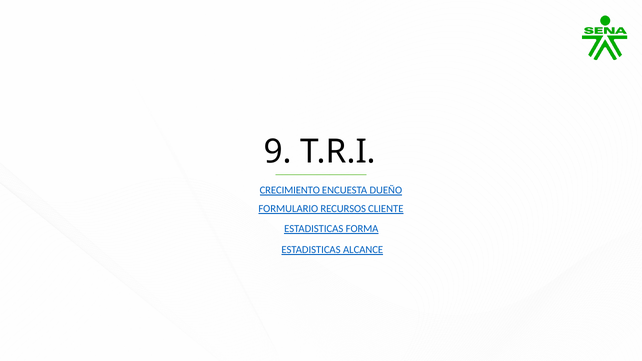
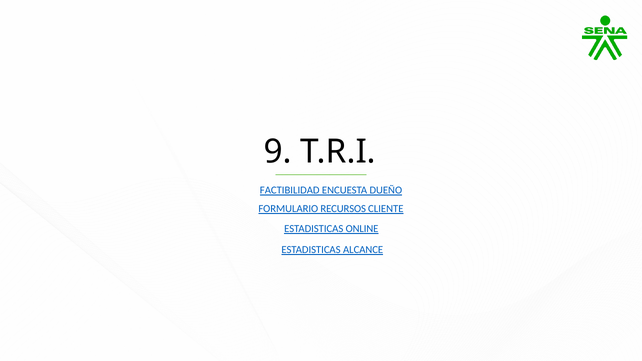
CRECIMIENTO: CRECIMIENTO -> FACTIBILIDAD
FORMA: FORMA -> ONLINE
